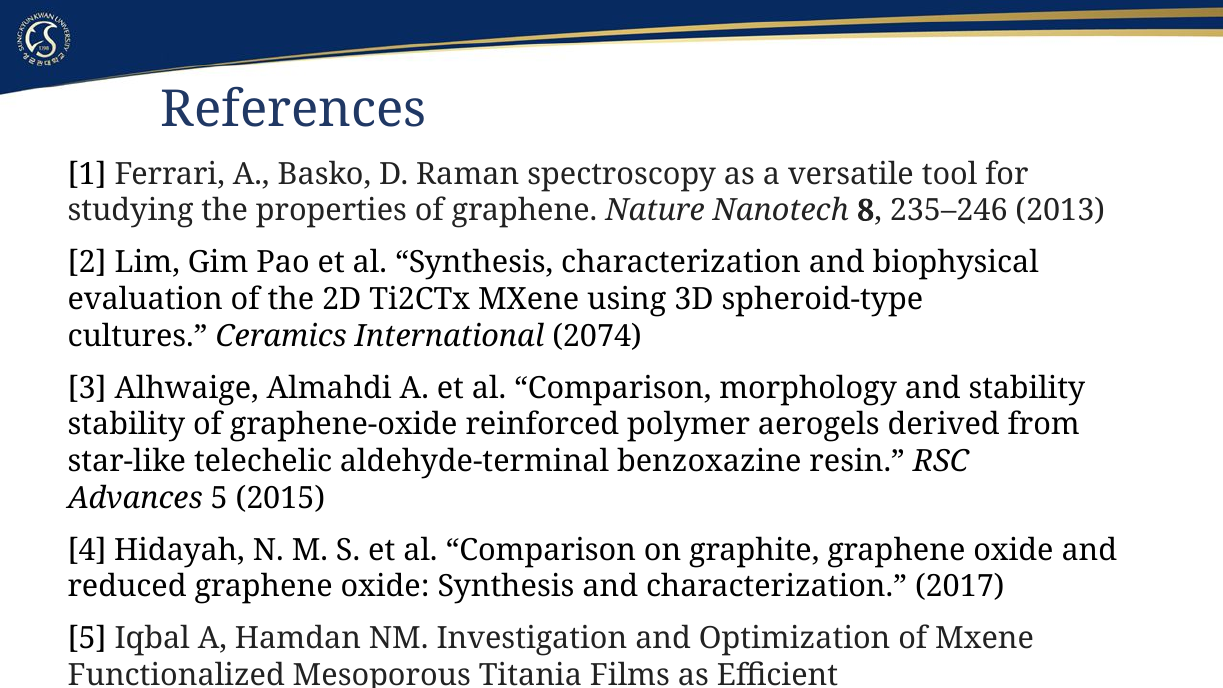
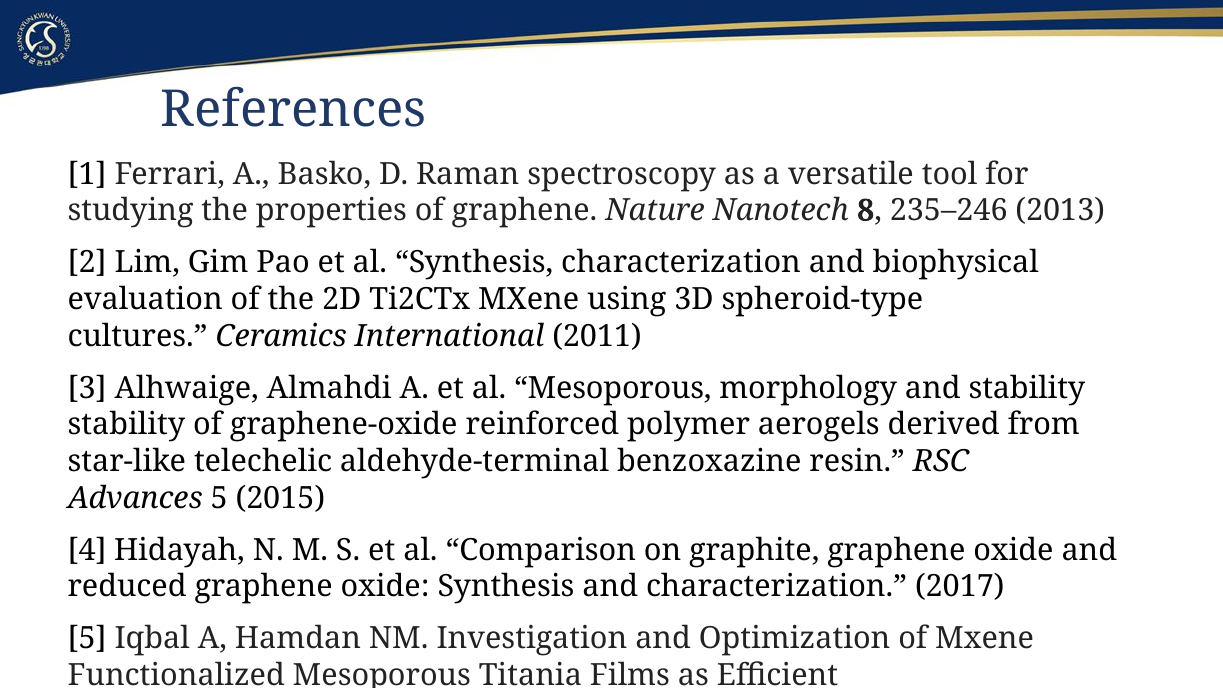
2074: 2074 -> 2011
A et al Comparison: Comparison -> Mesoporous
